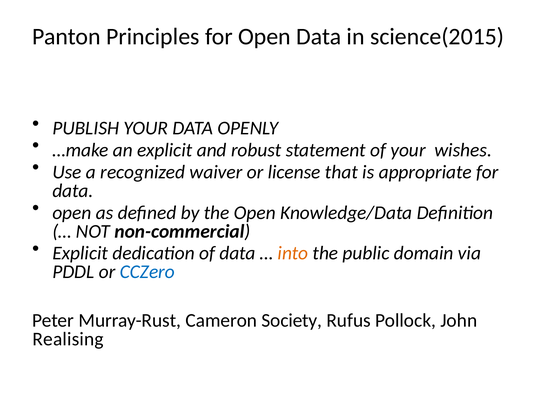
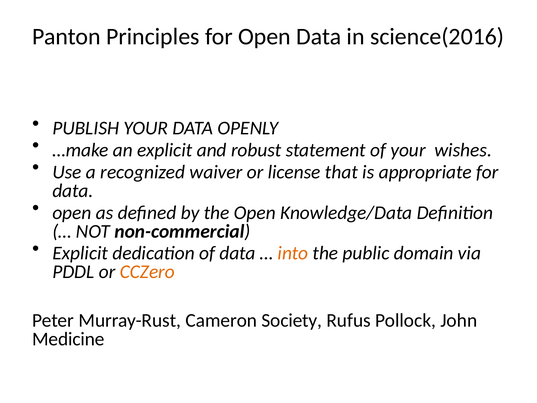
science(2015: science(2015 -> science(2016
CCZero colour: blue -> orange
Realising: Realising -> Medicine
